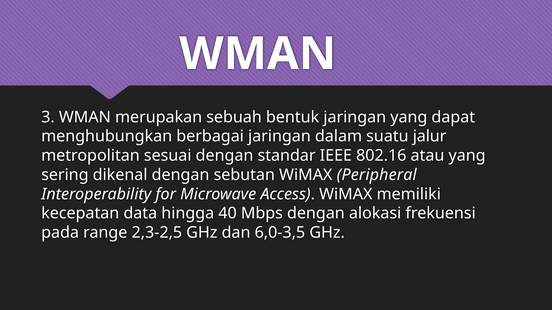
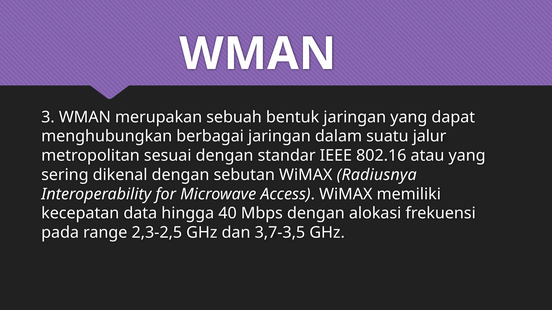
Peripheral: Peripheral -> Radiusnya
6,0-3,5: 6,0-3,5 -> 3,7-3,5
